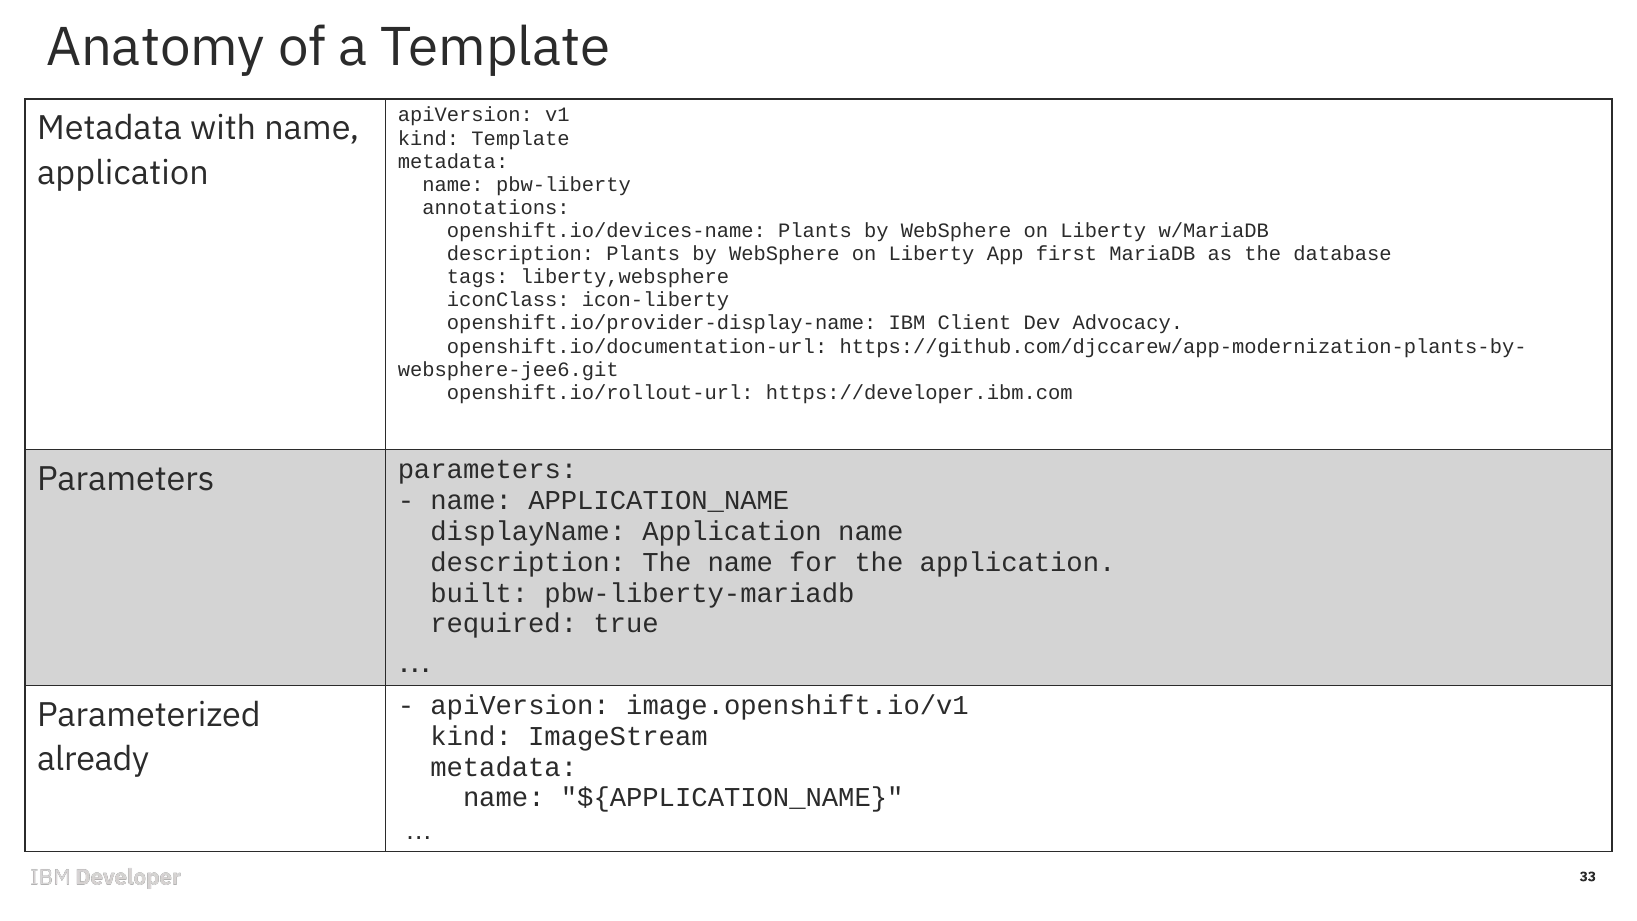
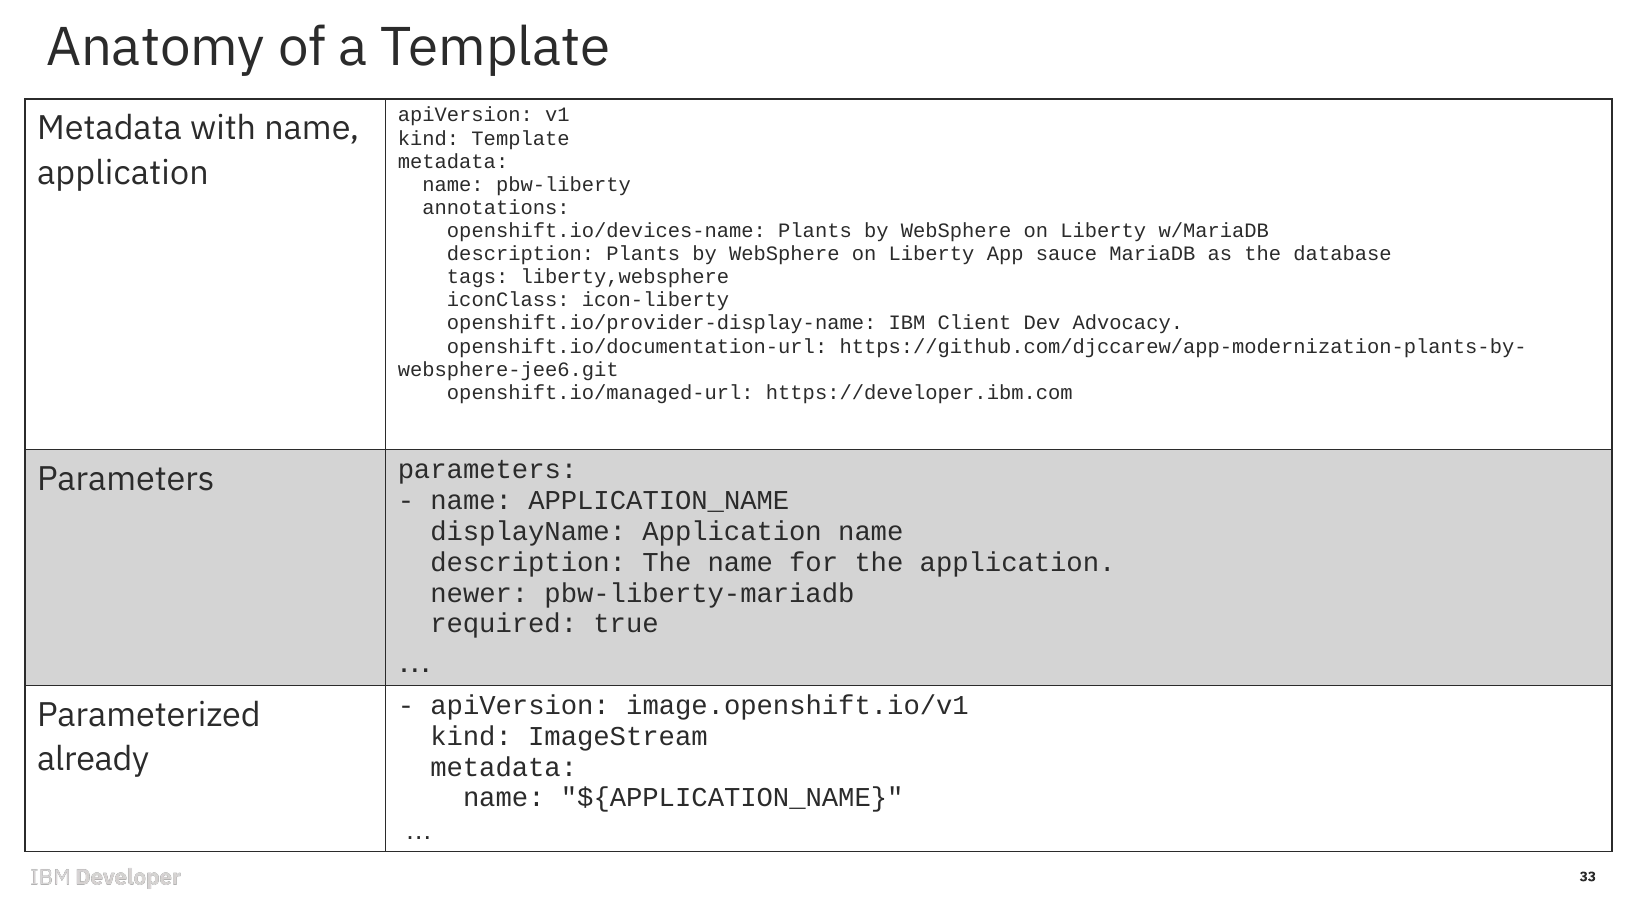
first: first -> sauce
openshift.io/rollout-url: openshift.io/rollout-url -> openshift.io/managed-url
built: built -> newer
